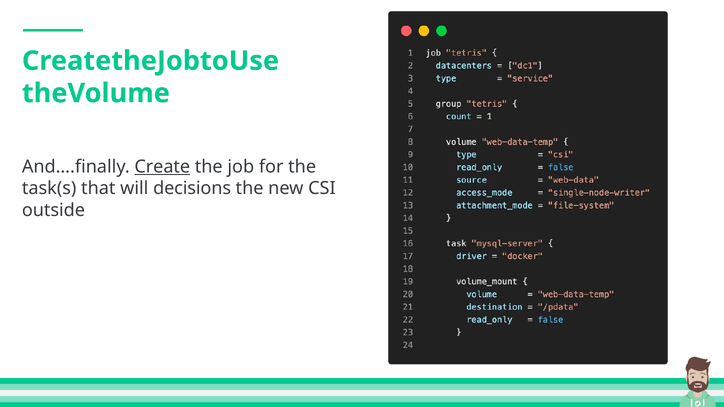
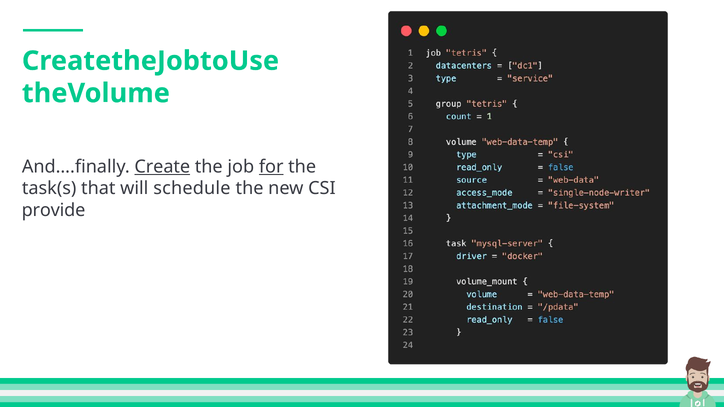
for underline: none -> present
decisions: decisions -> schedule
outside: outside -> provide
